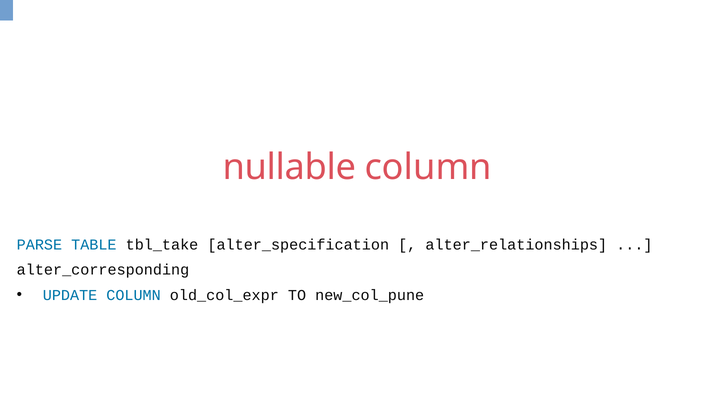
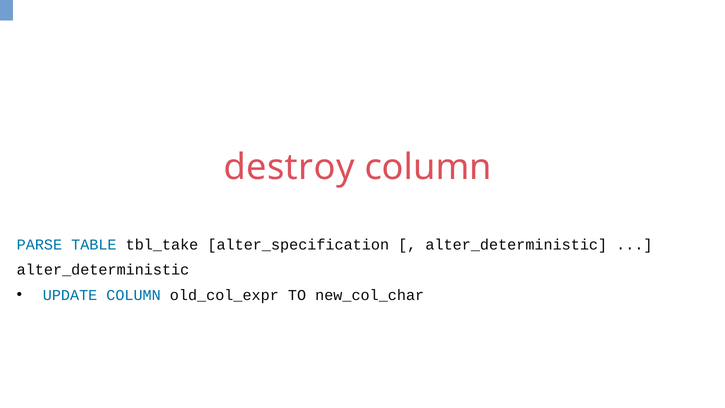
nullable: nullable -> destroy
alter_relationships at (516, 244): alter_relationships -> alter_deterministic
alter_corresponding at (103, 270): alter_corresponding -> alter_deterministic
new_col_pune: new_col_pune -> new_col_char
